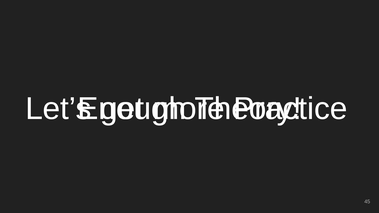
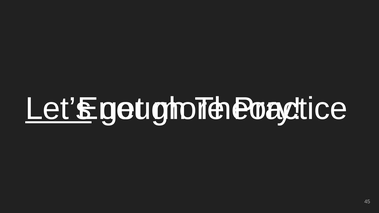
Let’s underline: none -> present
